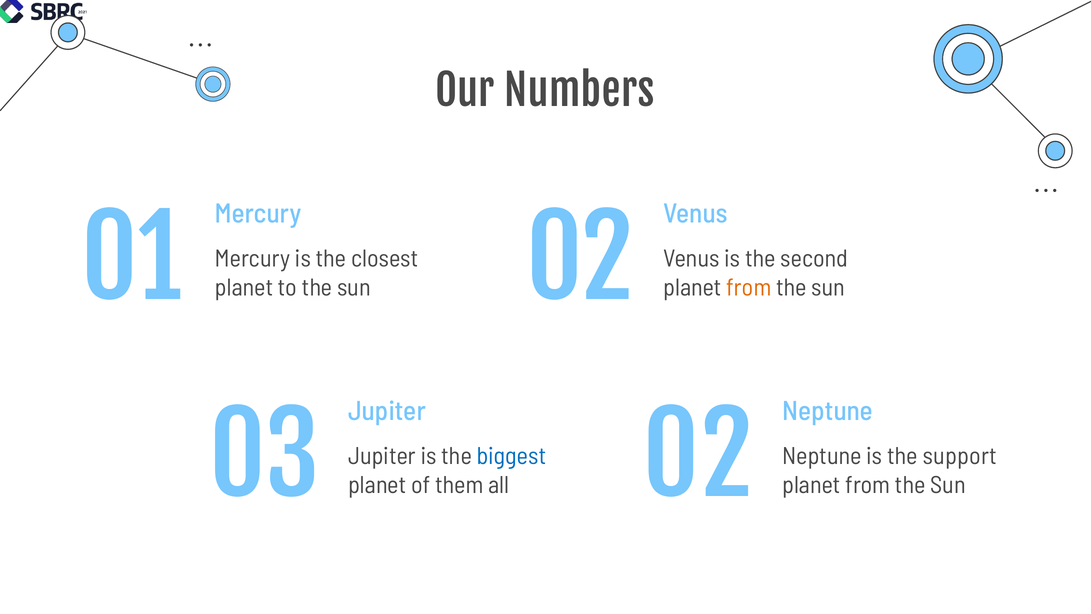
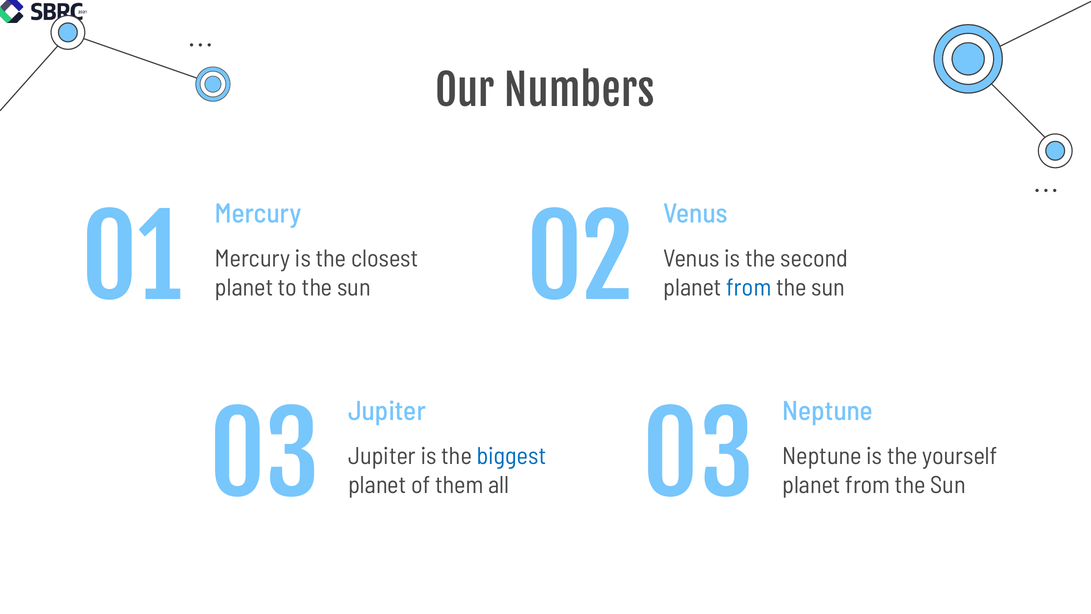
from at (749, 288) colour: orange -> blue
03 02: 02 -> 03
support: support -> yourself
